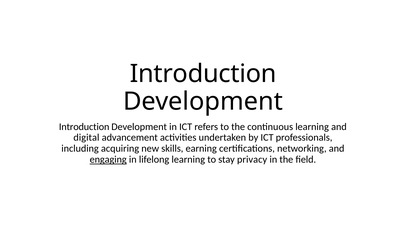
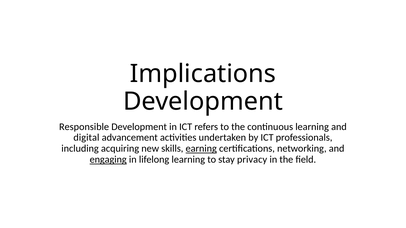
Introduction at (203, 74): Introduction -> Implications
Introduction at (84, 127): Introduction -> Responsible
earning underline: none -> present
